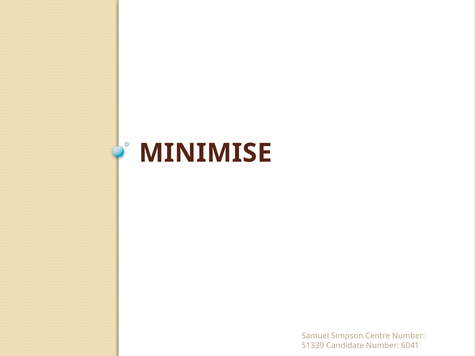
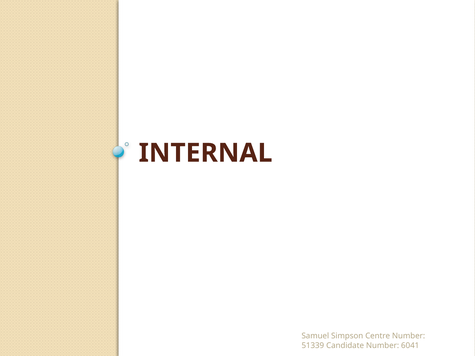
MINIMISE: MINIMISE -> INTERNAL
